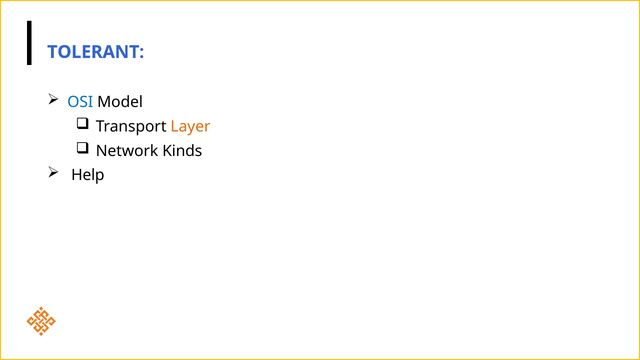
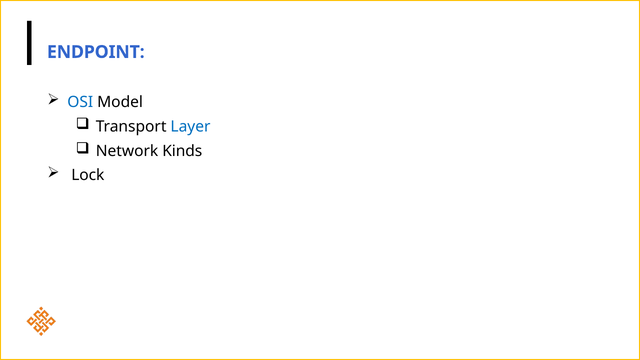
TOLERANT: TOLERANT -> ENDPOINT
Layer colour: orange -> blue
Help: Help -> Lock
